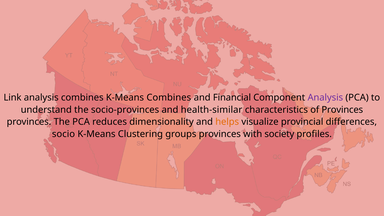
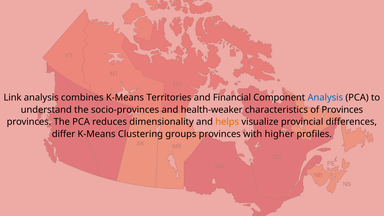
K-Means Combines: Combines -> Territories
Analysis at (325, 98) colour: purple -> blue
health-similar: health-similar -> health-weaker
socio: socio -> differ
society: society -> higher
